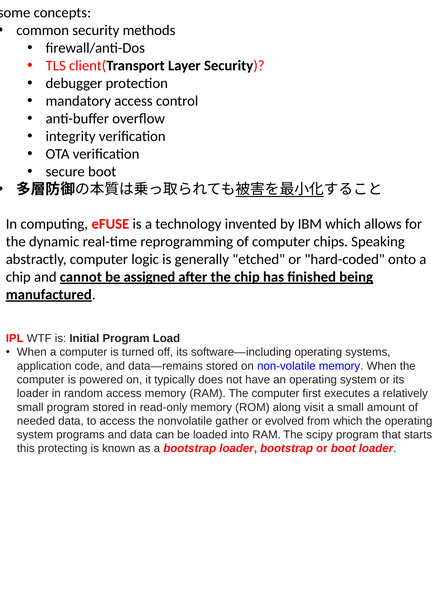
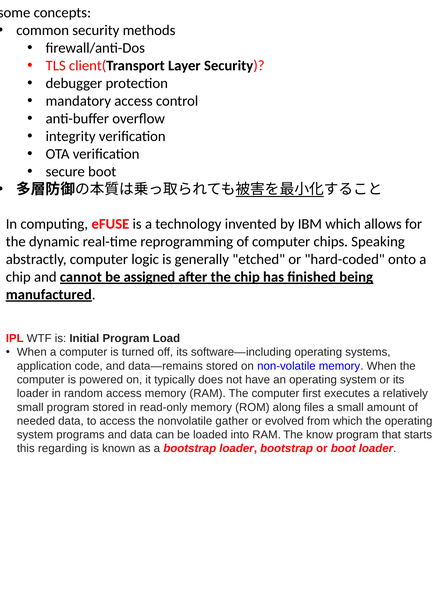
visit: visit -> files
scipy: scipy -> know
protecting: protecting -> regarding
